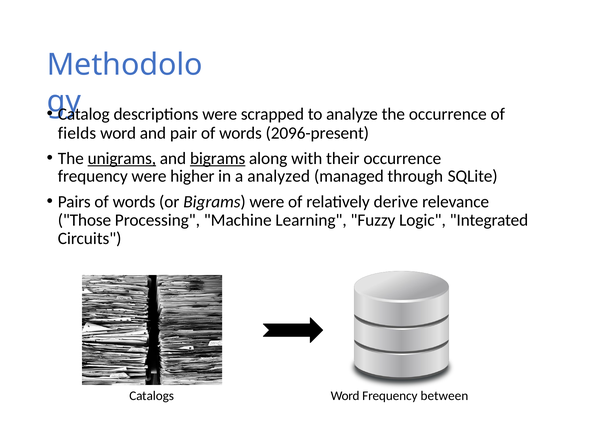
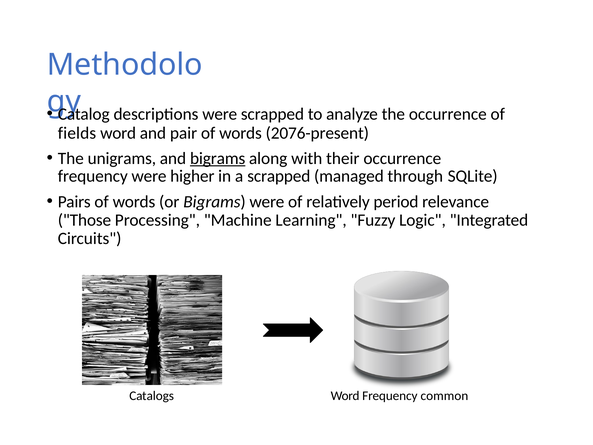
2096-present: 2096-present -> 2076-present
unigrams underline: present -> none
a analyzed: analyzed -> scrapped
derive: derive -> period
between: between -> common
